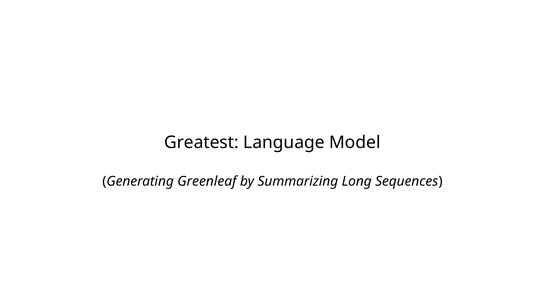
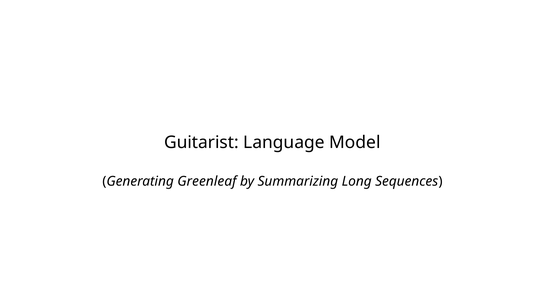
Greatest: Greatest -> Guitarist
